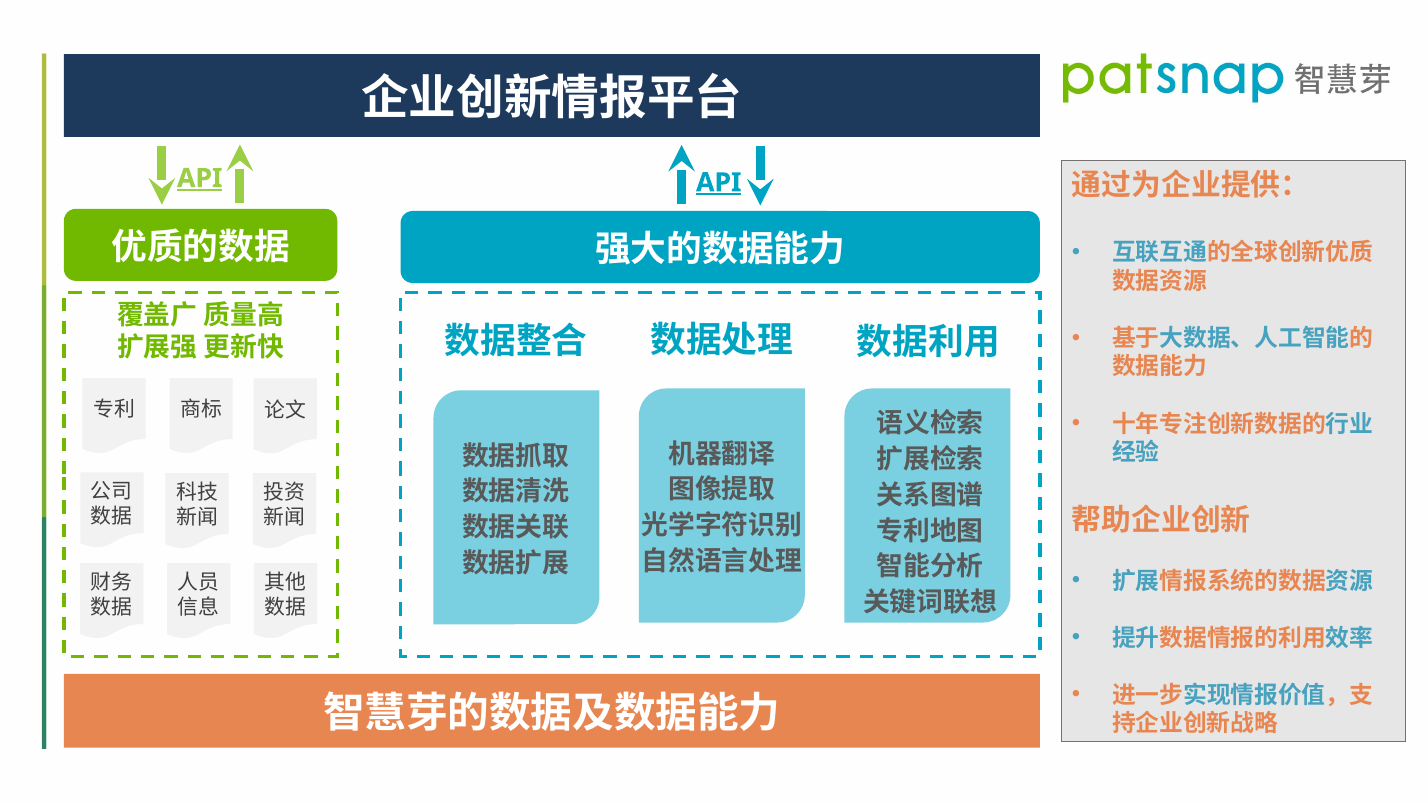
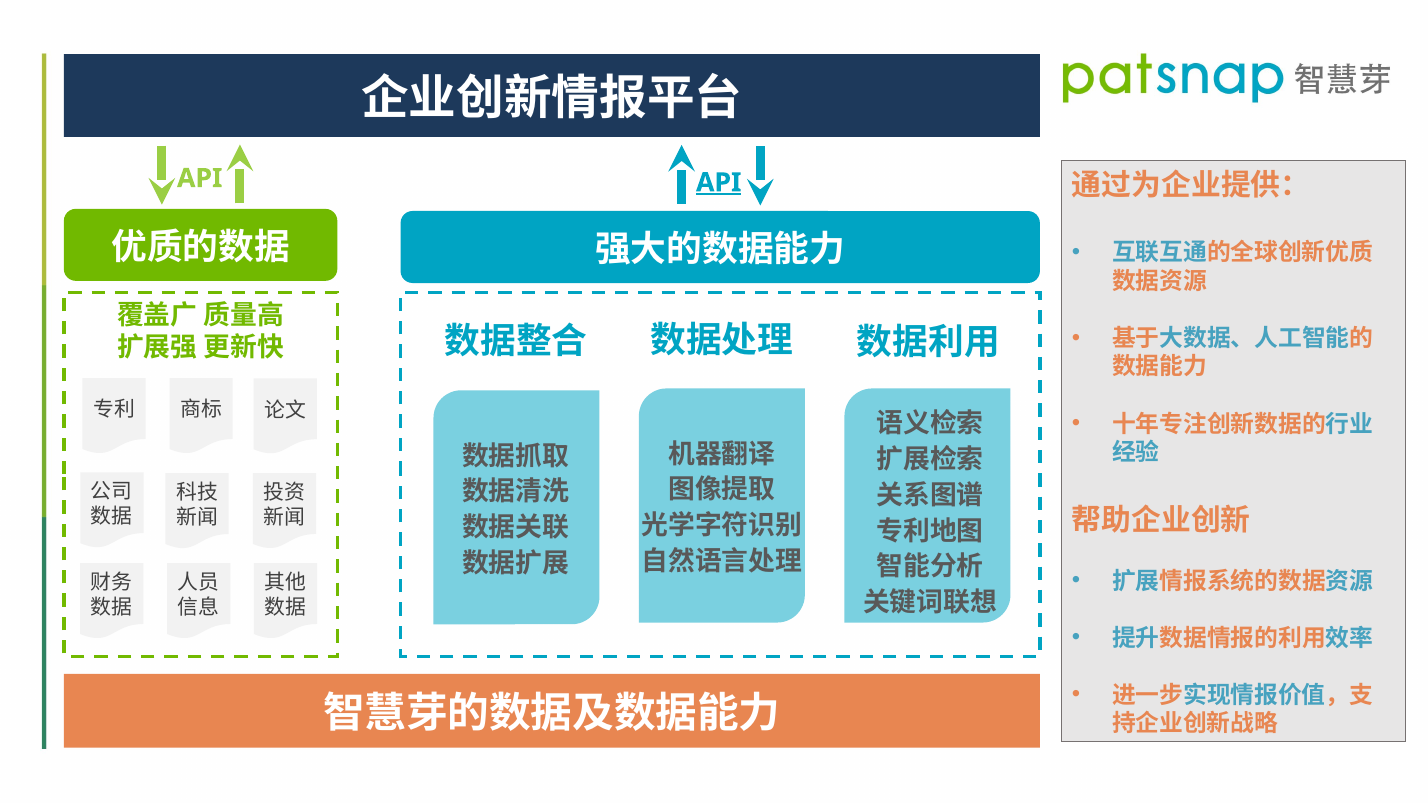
API at (200, 178) underline: present -> none
